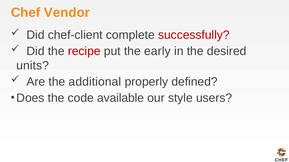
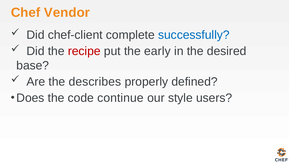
successfully colour: red -> blue
units: units -> base
additional: additional -> describes
available: available -> continue
